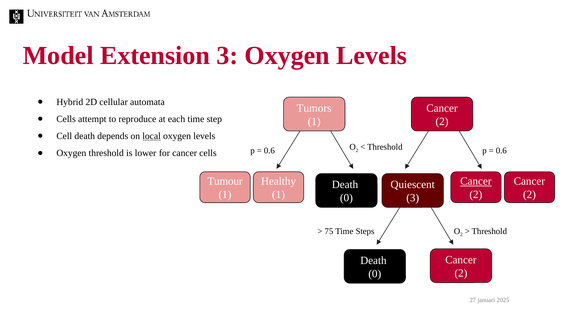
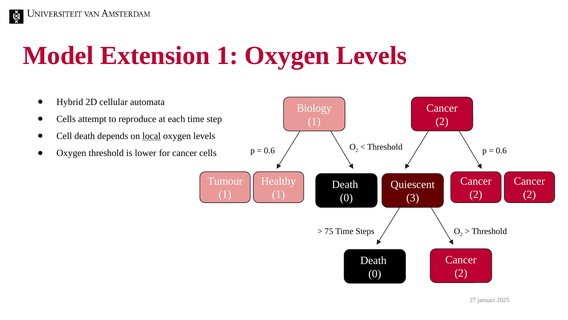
Extension 3: 3 -> 1
Tumors: Tumors -> Biology
Cancer at (476, 181) underline: present -> none
